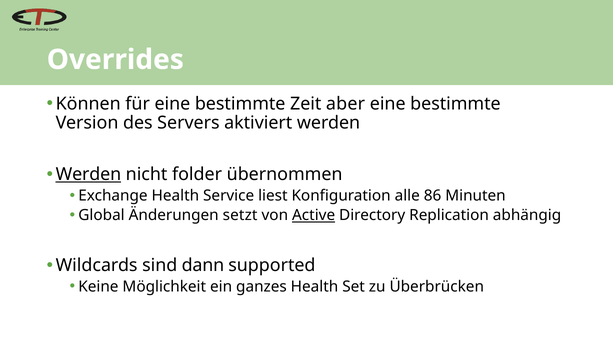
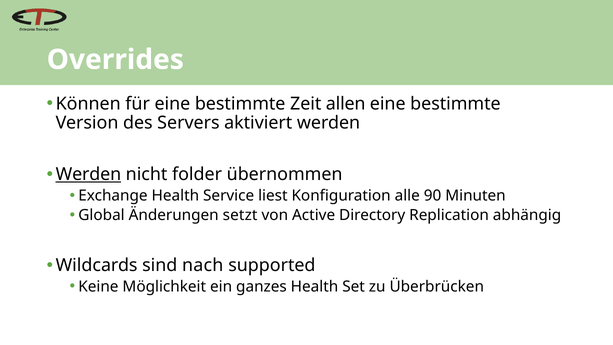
aber: aber -> allen
86: 86 -> 90
Active underline: present -> none
dann: dann -> nach
